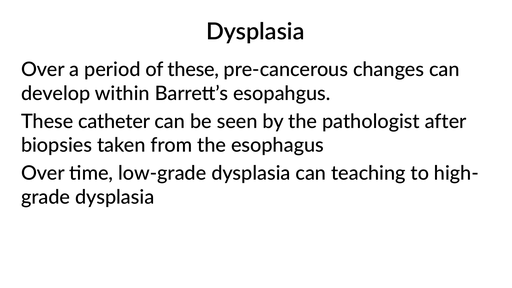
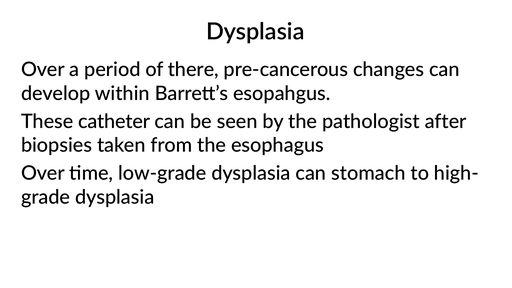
of these: these -> there
teaching: teaching -> stomach
